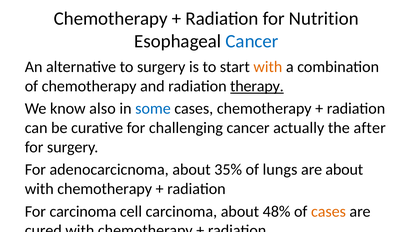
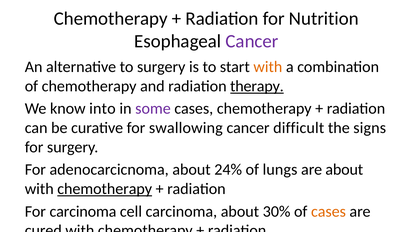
Cancer at (252, 41) colour: blue -> purple
also: also -> into
some colour: blue -> purple
challenging: challenging -> swallowing
actually: actually -> difficult
after: after -> signs
35%: 35% -> 24%
chemotherapy at (105, 189) underline: none -> present
48%: 48% -> 30%
